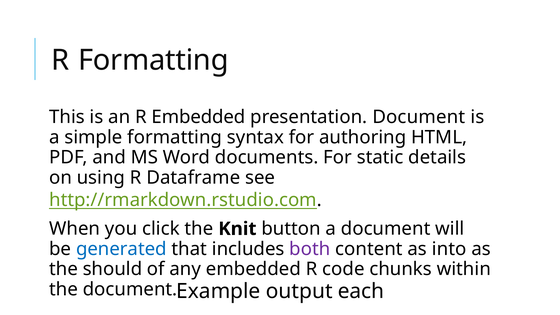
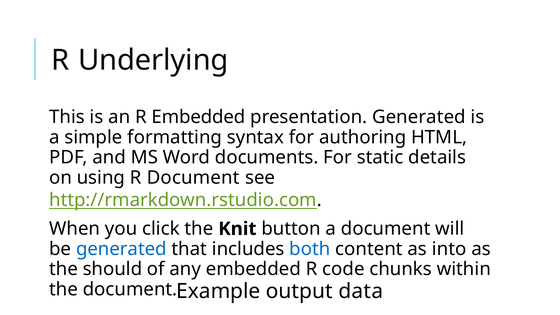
R Formatting: Formatting -> Underlying
presentation Document: Document -> Generated
R Dataframe: Dataframe -> Document
both colour: purple -> blue
each: each -> data
